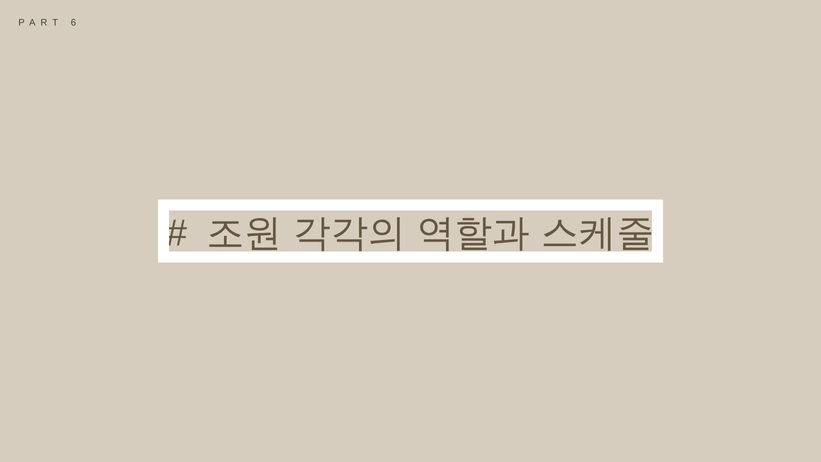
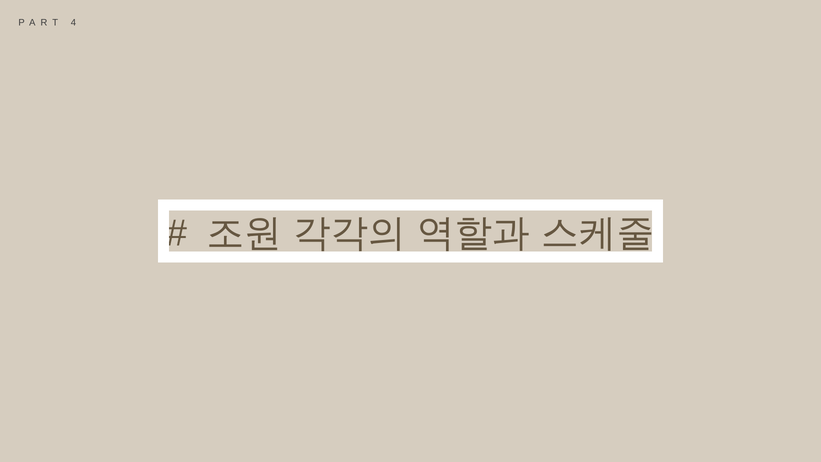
6: 6 -> 4
